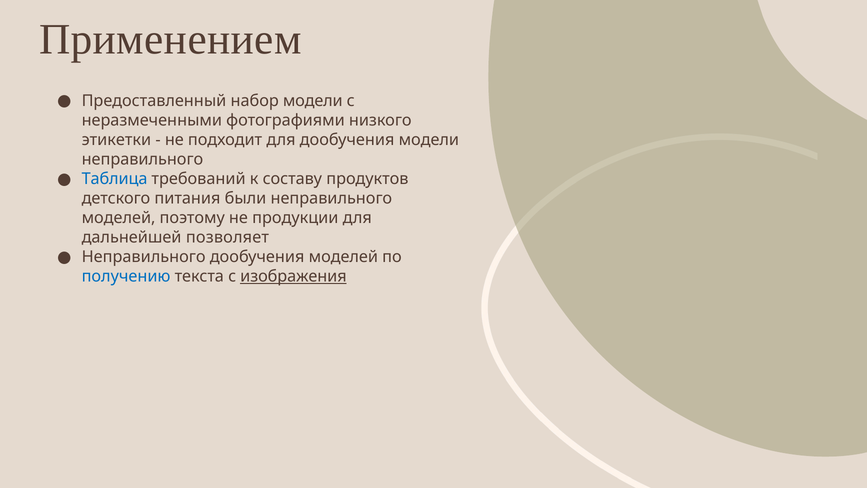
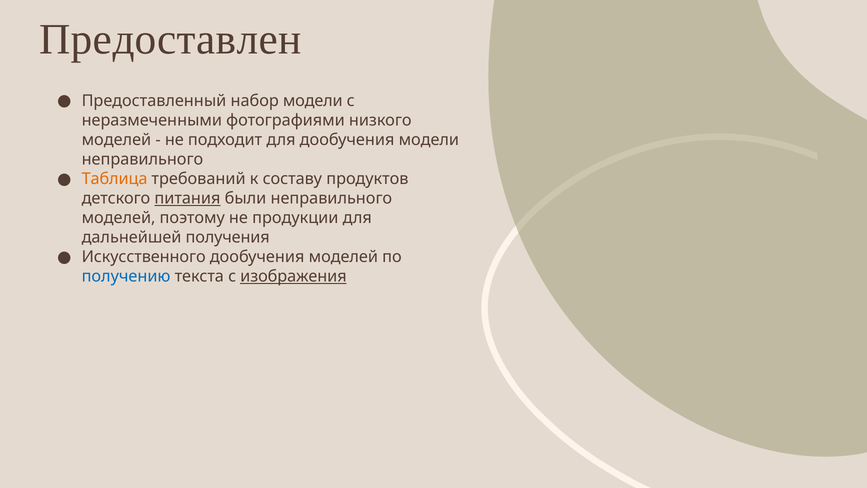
Применением: Применением -> Предоставлен
этикетки at (116, 140): этикетки -> моделей
Таблица colour: blue -> orange
питания underline: none -> present
позволяет: позволяет -> получения
Неправильного at (144, 257): Неправильного -> Искусственного
